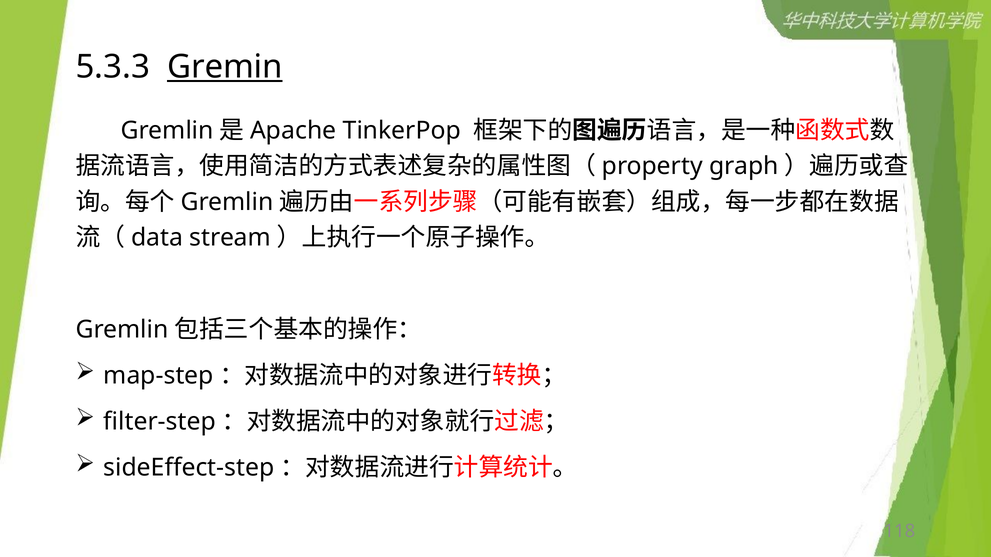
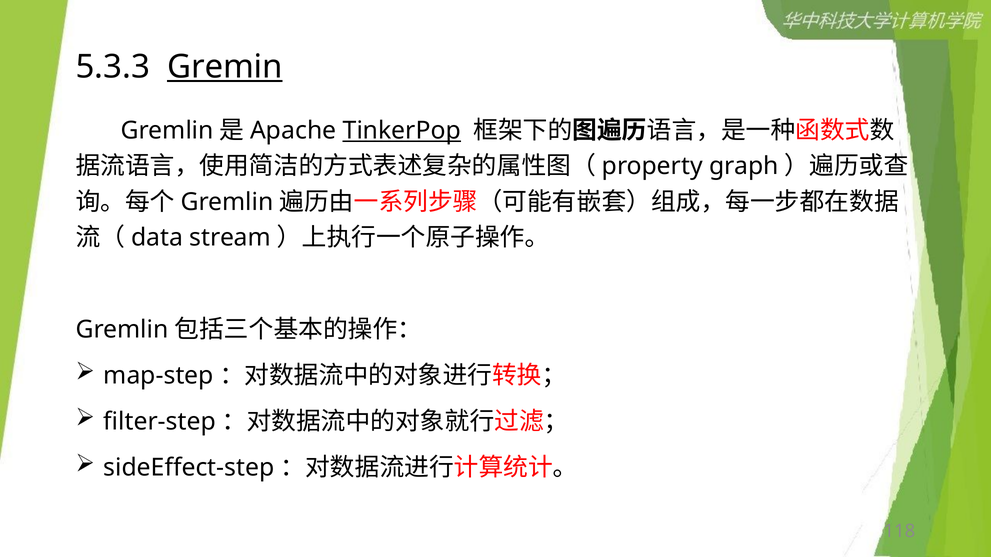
TinkerPop underline: none -> present
